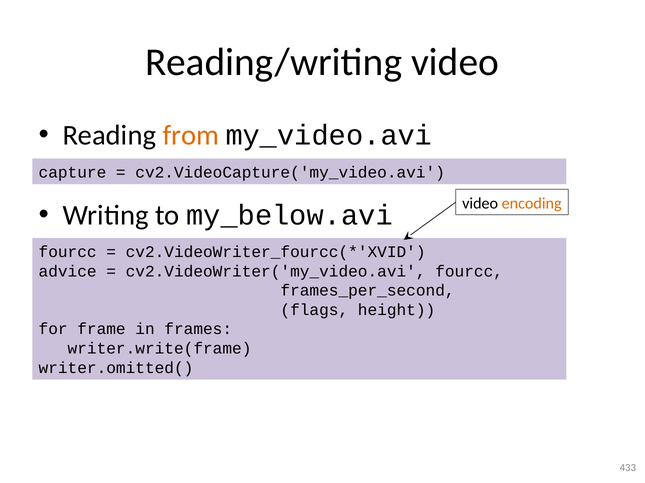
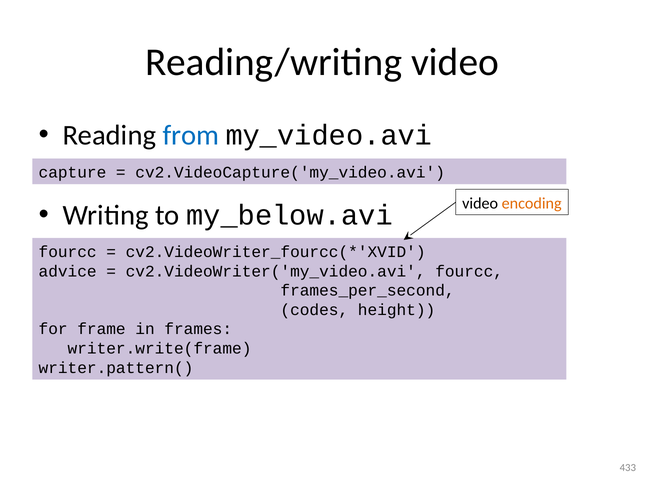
from colour: orange -> blue
flags: flags -> codes
writer.omitted(: writer.omitted( -> writer.pattern(
